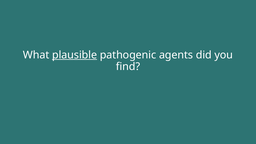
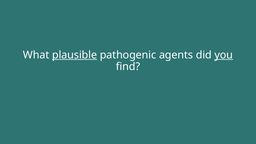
you underline: none -> present
